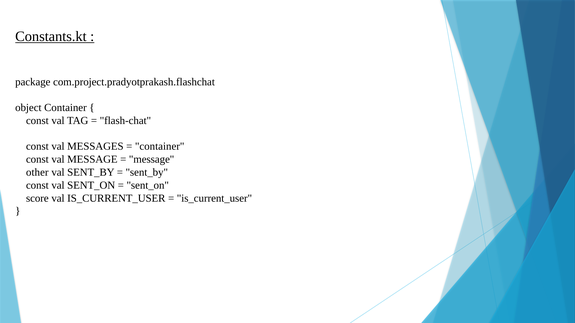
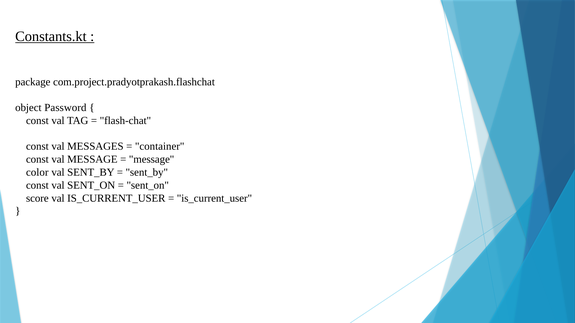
object Container: Container -> Password
other: other -> color
